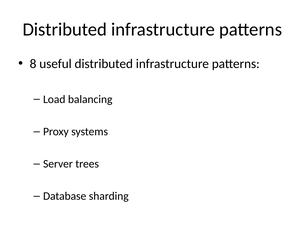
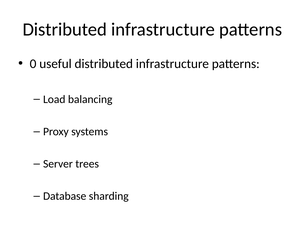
8: 8 -> 0
